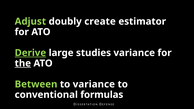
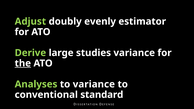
create: create -> evenly
Derive underline: present -> none
Between: Between -> Analyses
formulas: formulas -> standard
